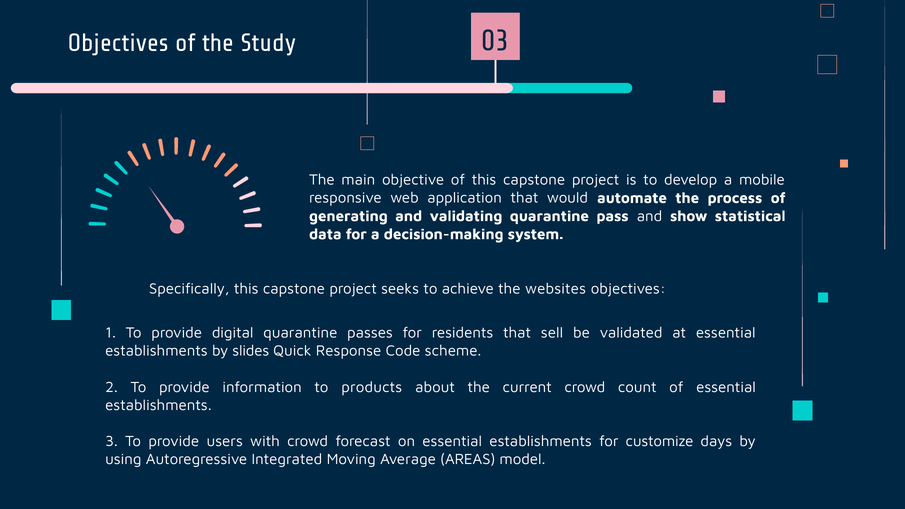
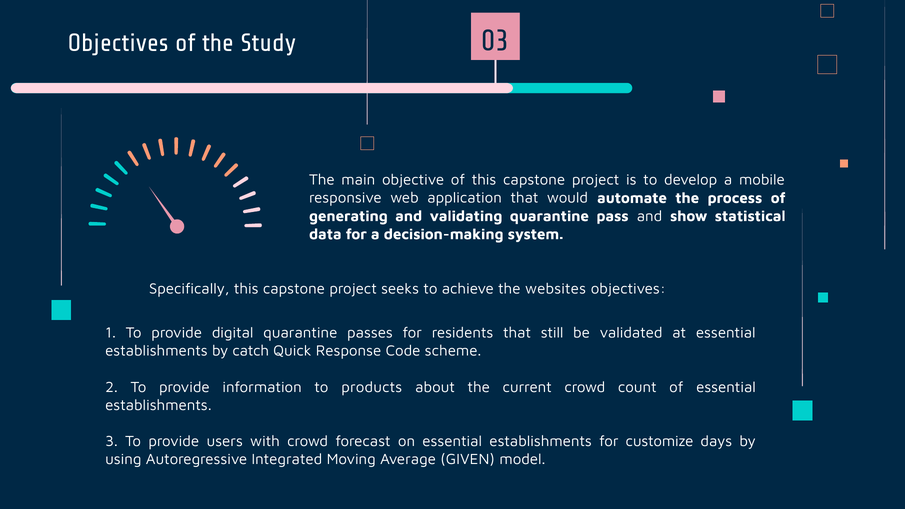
sell: sell -> still
slides: slides -> catch
AREAS: AREAS -> GIVEN
